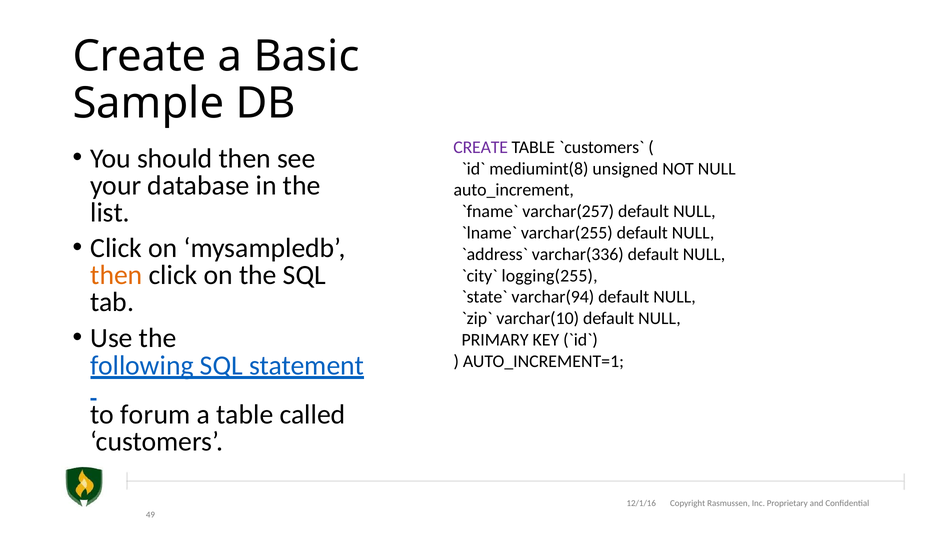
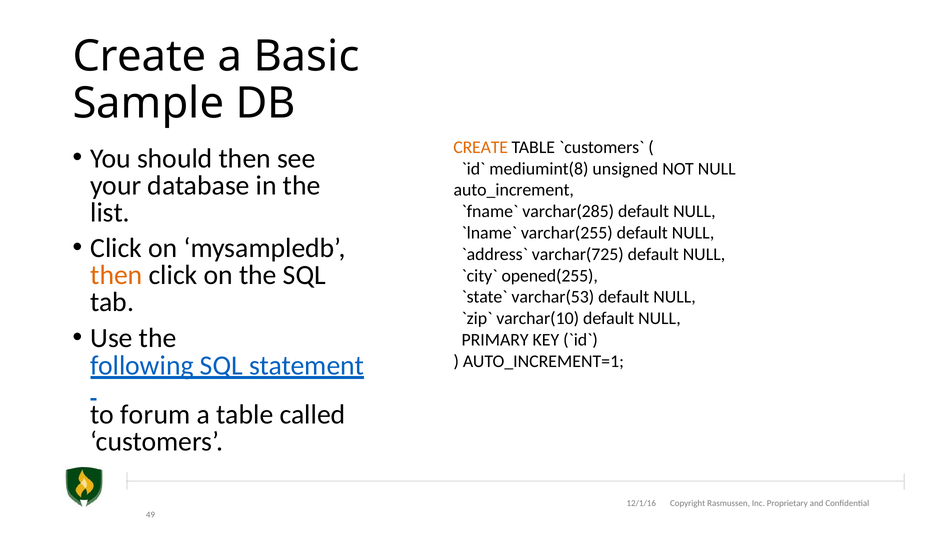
CREATE at (481, 147) colour: purple -> orange
varchar(257: varchar(257 -> varchar(285
varchar(336: varchar(336 -> varchar(725
logging(255: logging(255 -> opened(255
varchar(94: varchar(94 -> varchar(53
